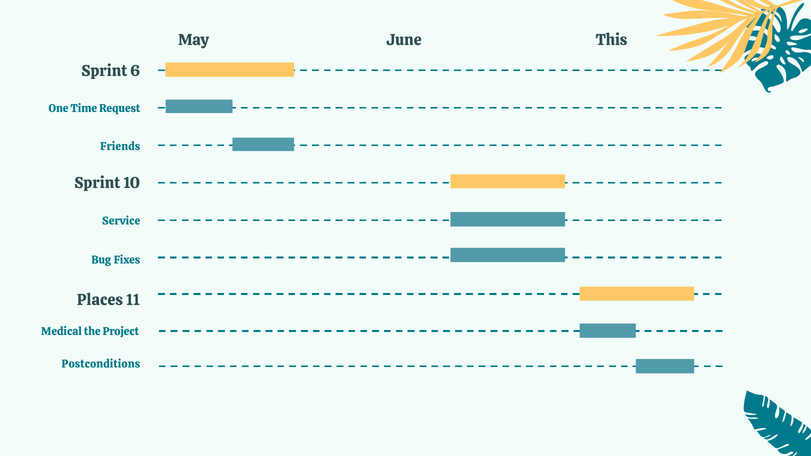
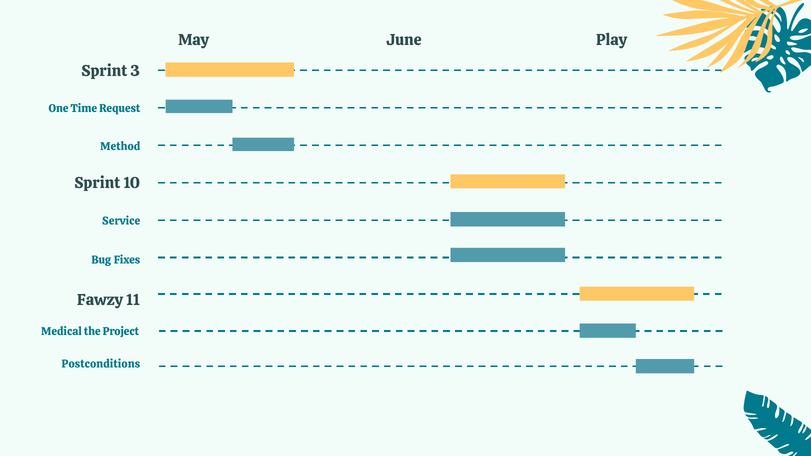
This: This -> Play
6: 6 -> 3
Friends: Friends -> Method
Places: Places -> Fawzy
